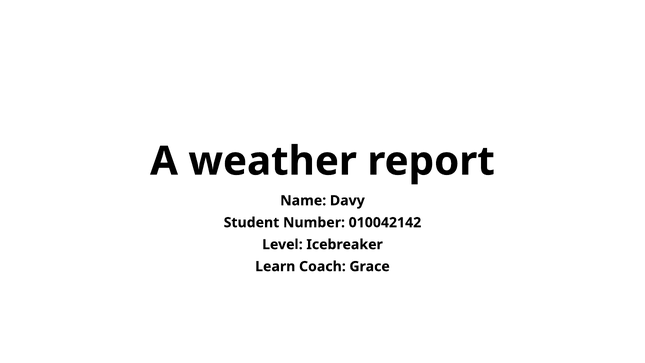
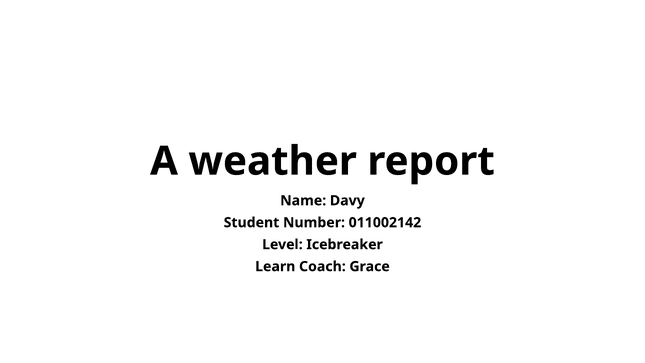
010042142: 010042142 -> 011002142
